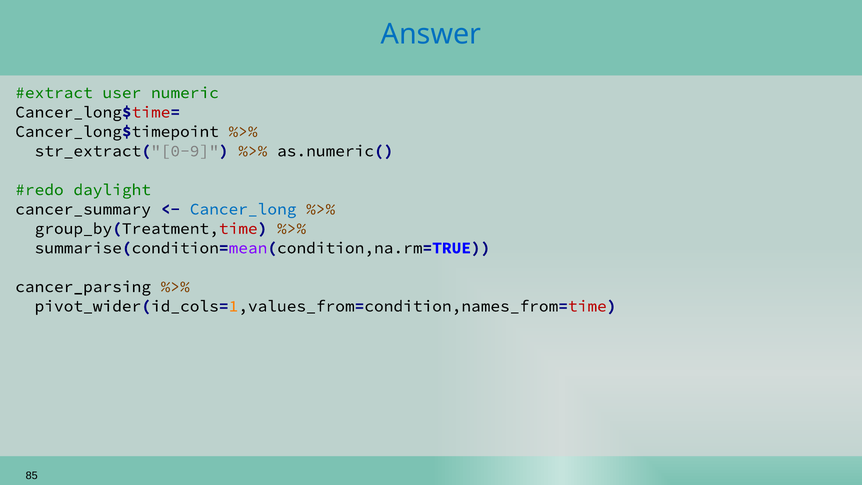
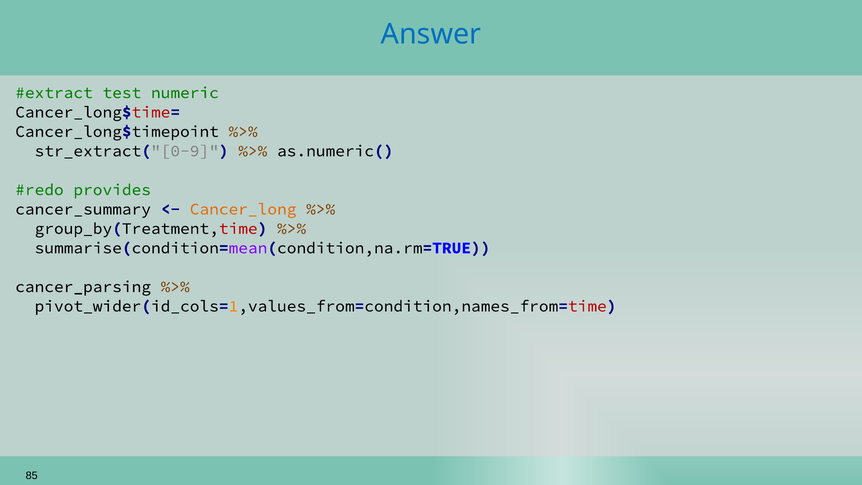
user: user -> test
daylight: daylight -> provides
Cancer_long colour: blue -> orange
